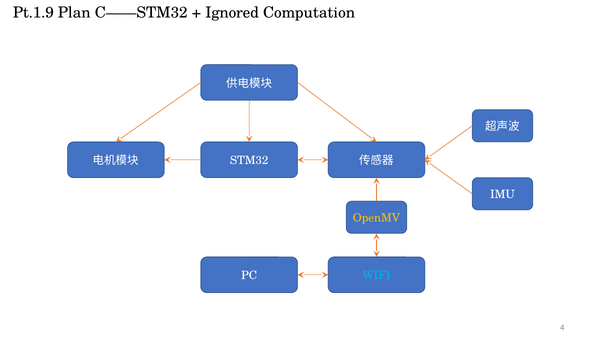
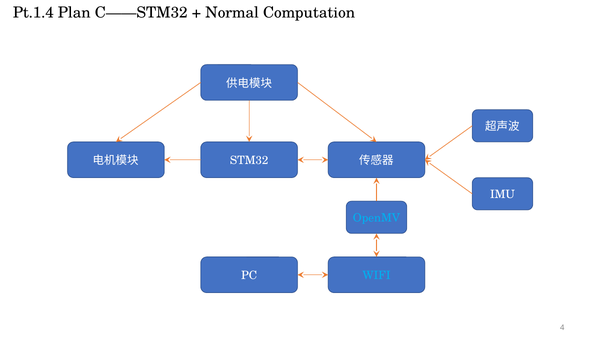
Pt.1.9: Pt.1.9 -> Pt.1.4
Ignored: Ignored -> Normal
OpenMV colour: yellow -> light blue
